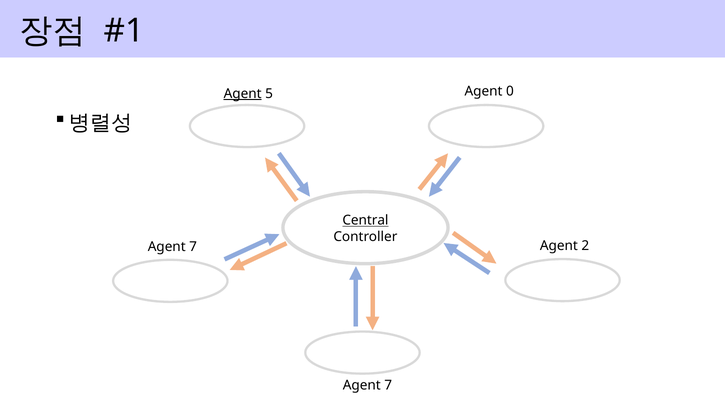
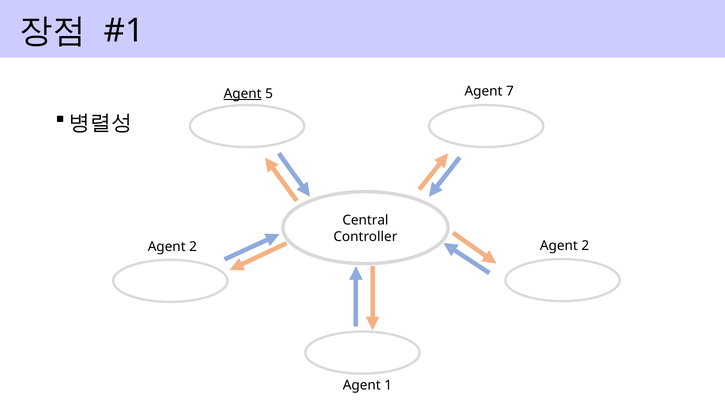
0: 0 -> 7
Central underline: present -> none
7 at (193, 247): 7 -> 2
7 at (388, 385): 7 -> 1
